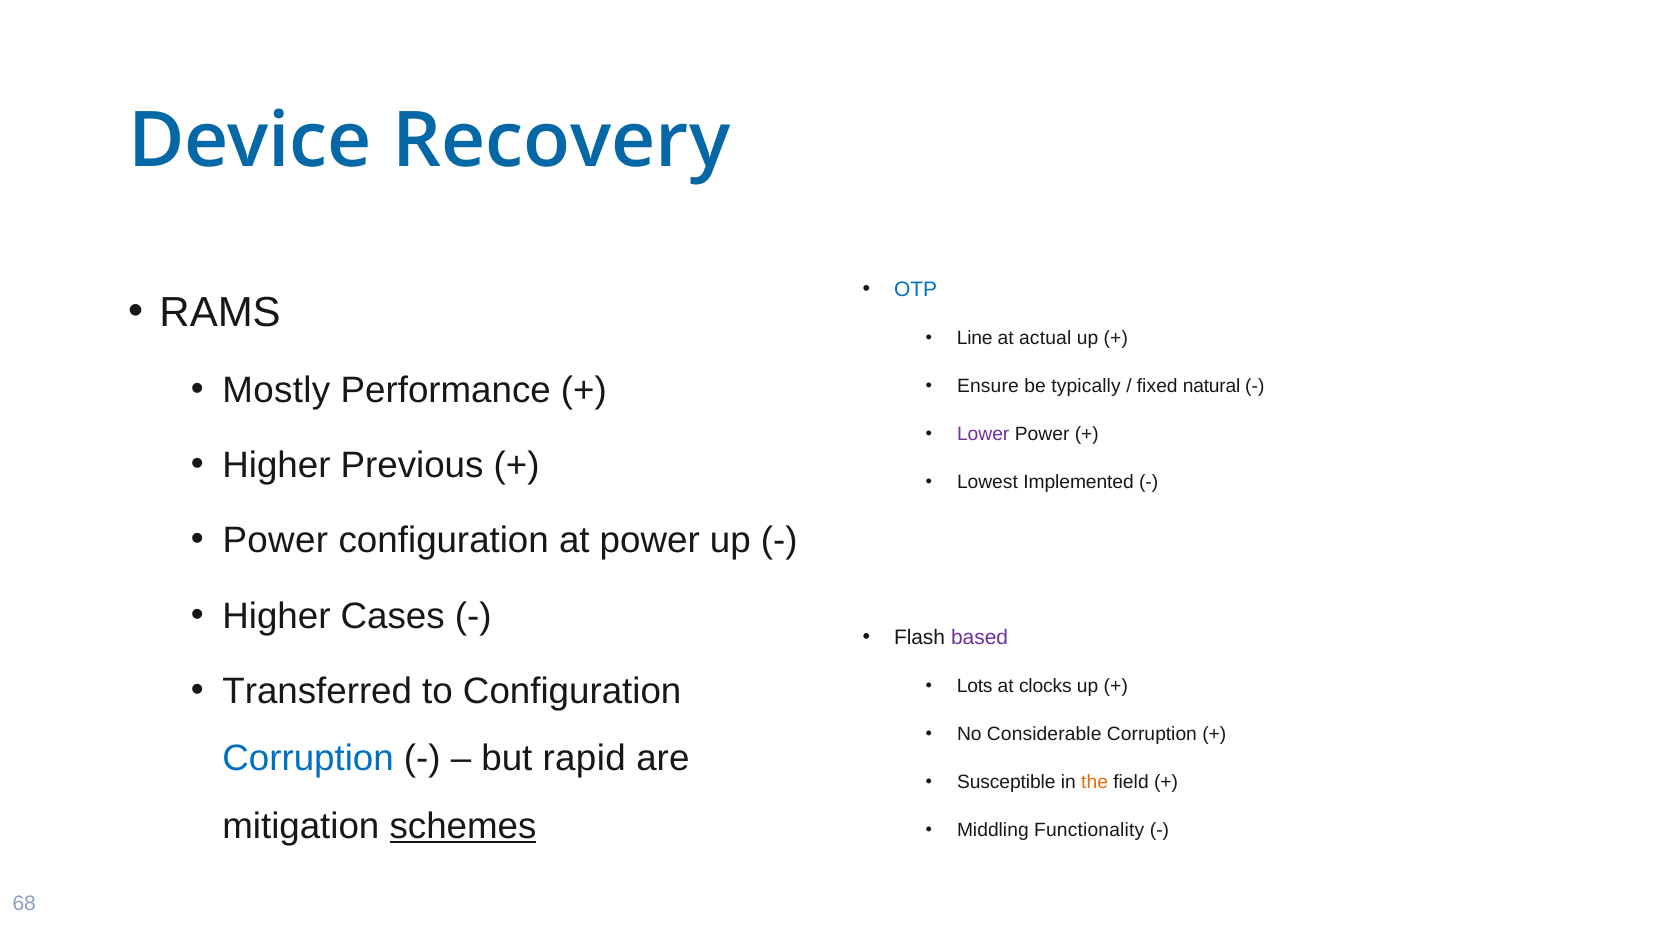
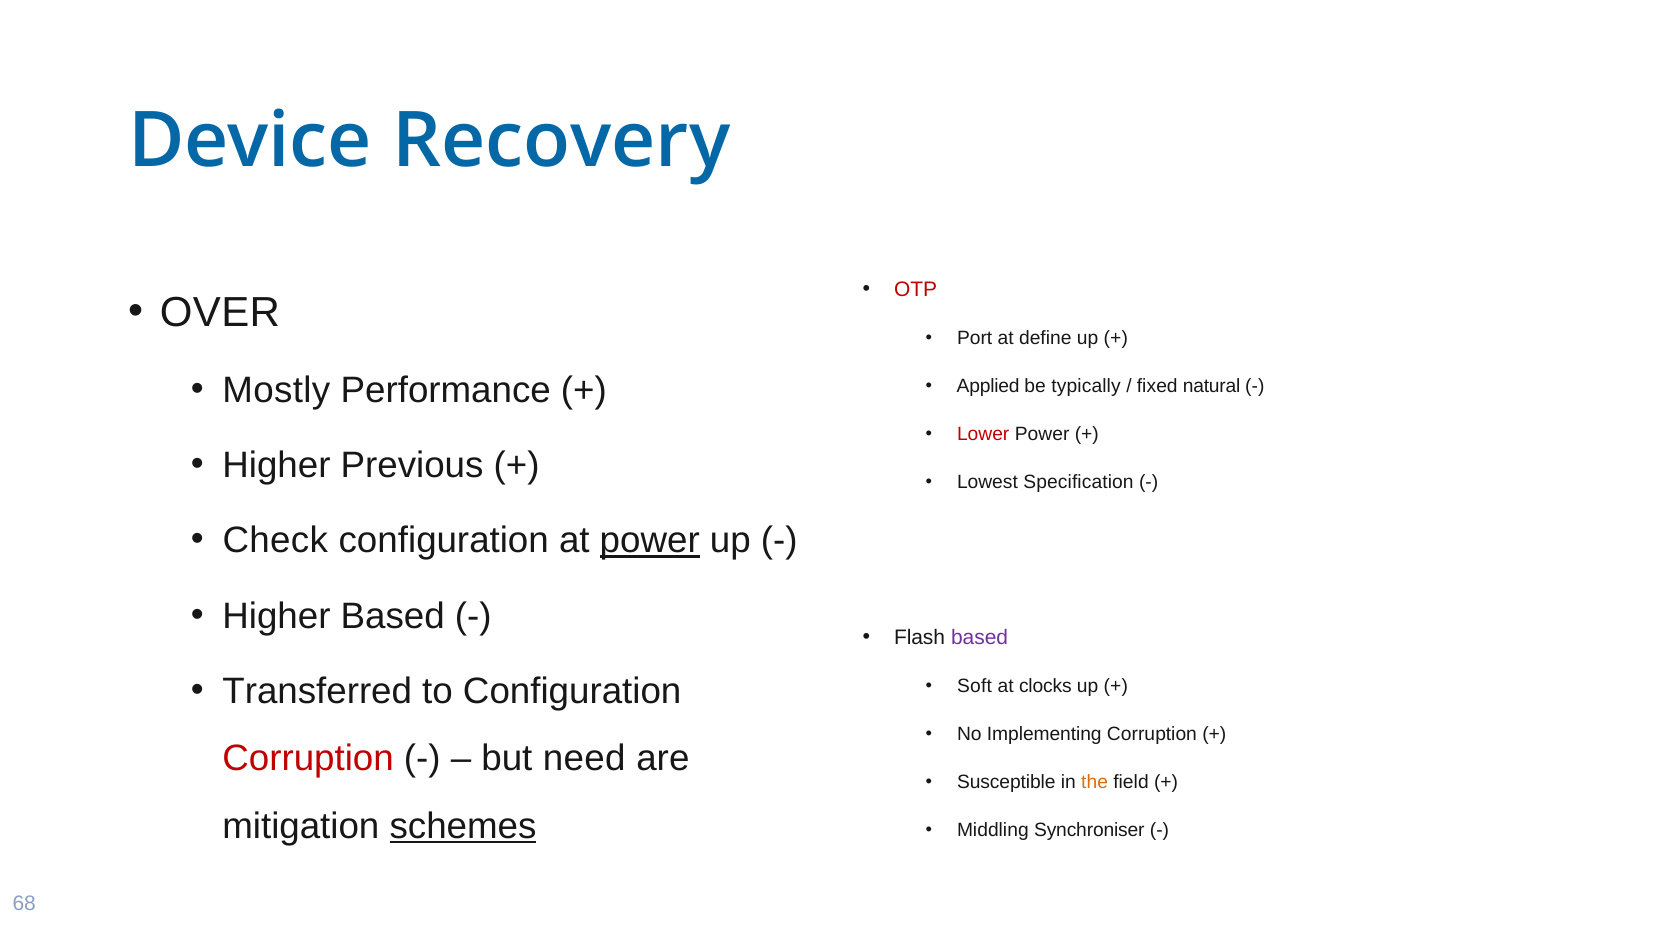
OTP colour: blue -> red
RAMS: RAMS -> OVER
Line: Line -> Port
actual: actual -> define
Ensure: Ensure -> Applied
Lower colour: purple -> red
Implemented: Implemented -> Specification
Power at (275, 541): Power -> Check
power at (650, 541) underline: none -> present
Higher Cases: Cases -> Based
Lots: Lots -> Soft
Considerable: Considerable -> Implementing
Corruption at (308, 759) colour: blue -> red
rapid: rapid -> need
Functionality: Functionality -> Synchroniser
